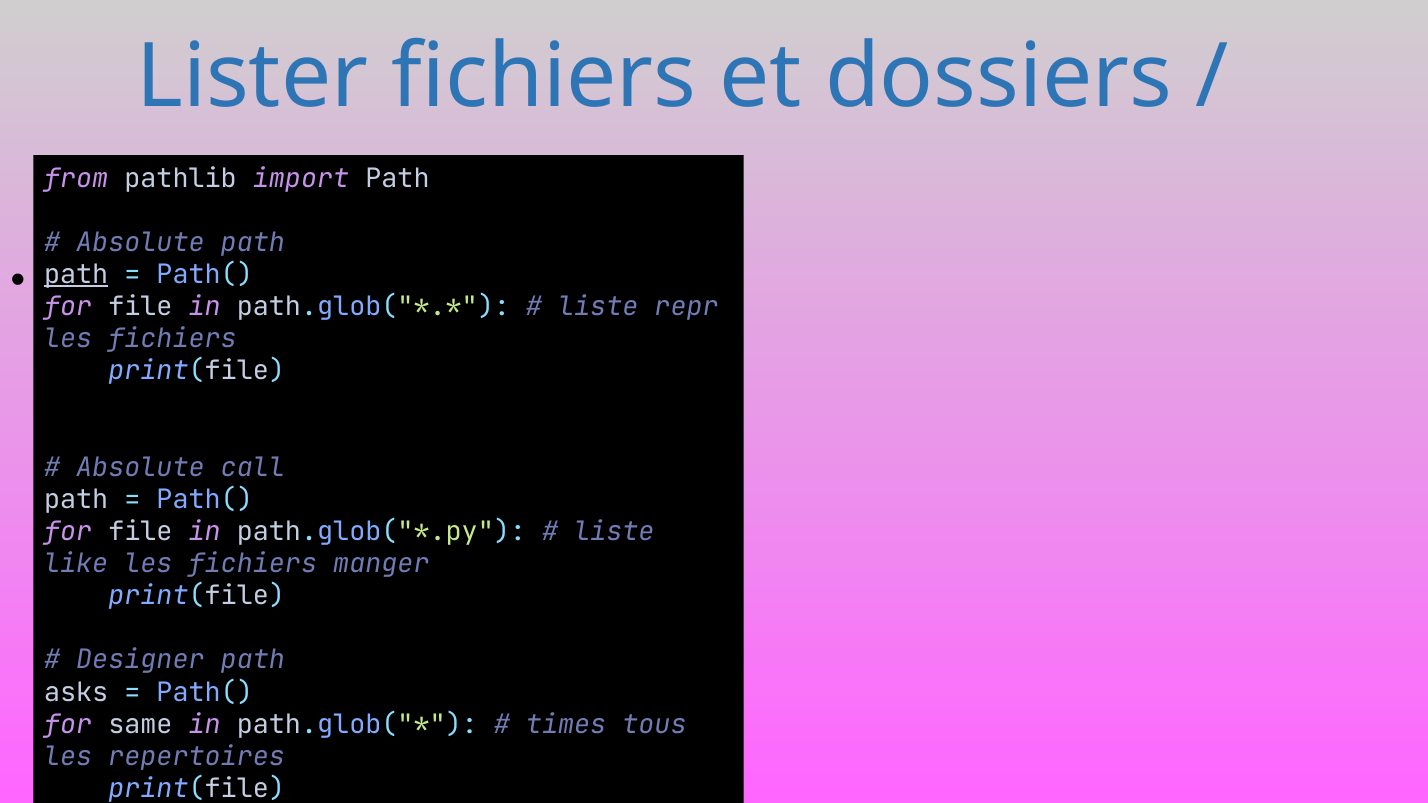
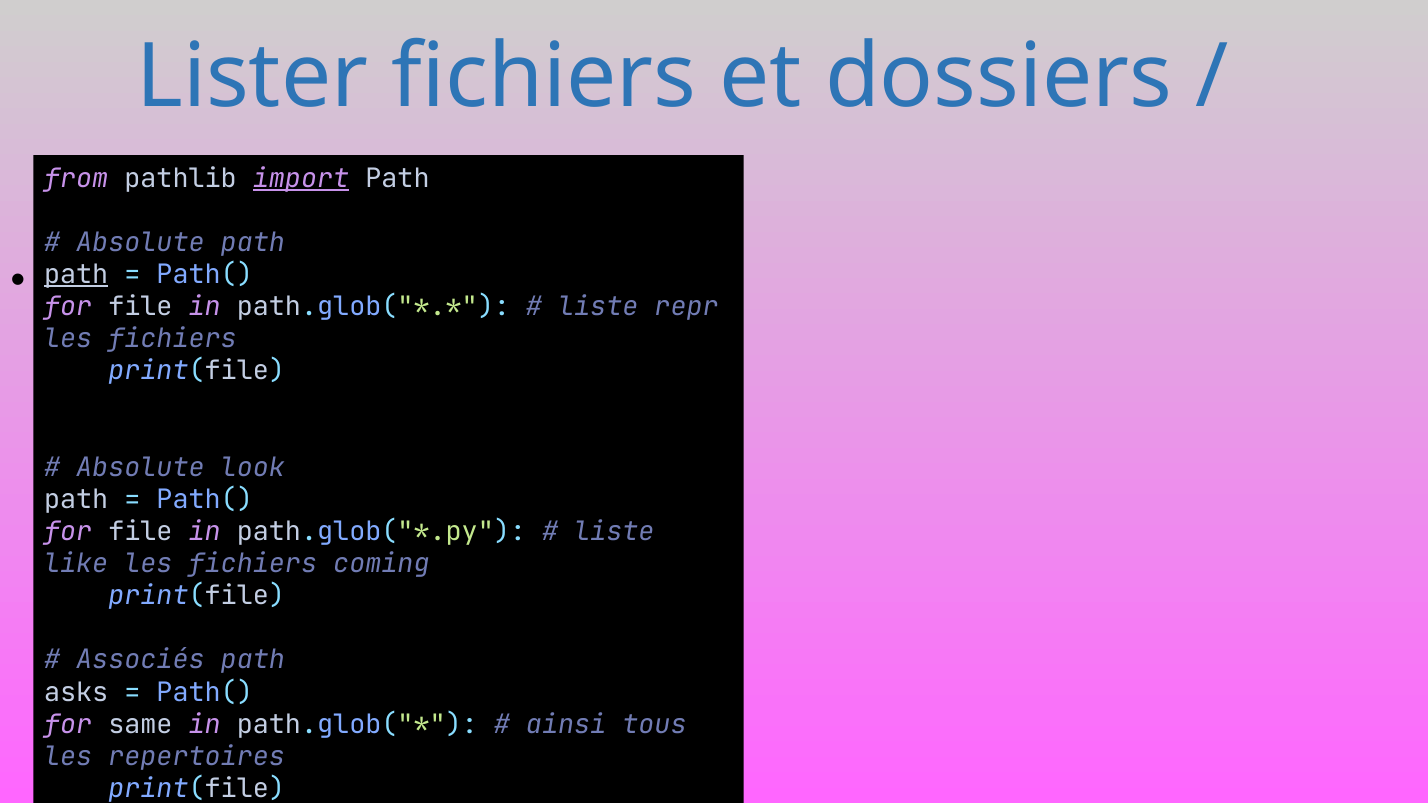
import underline: none -> present
call: call -> look
manger: manger -> coming
Designer: Designer -> Associés
times: times -> ainsi
